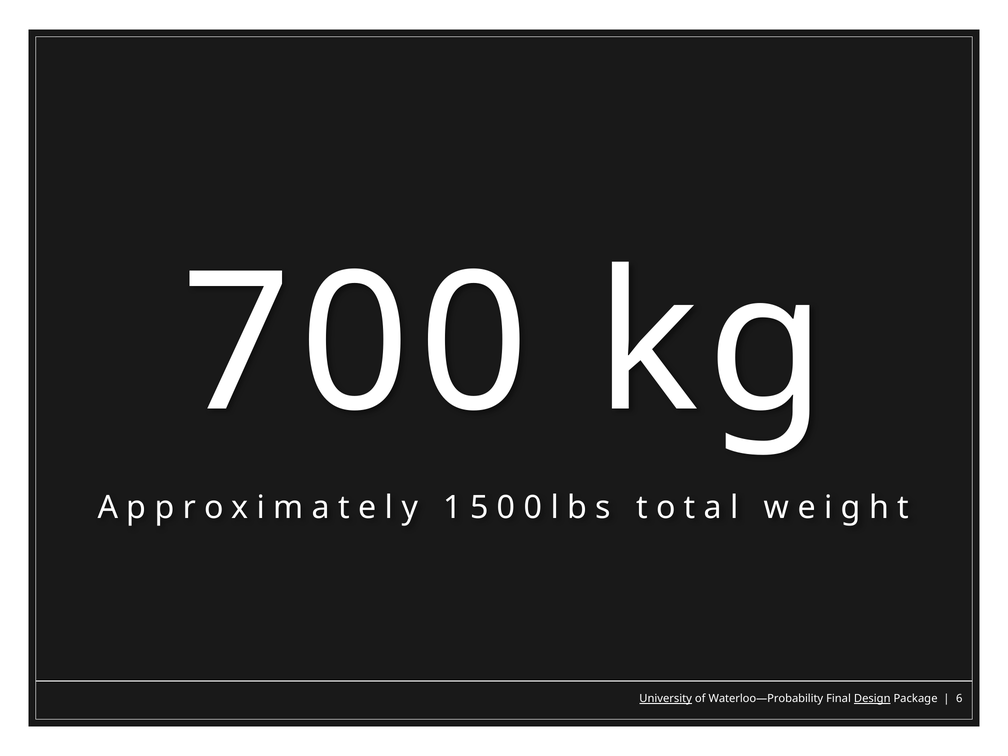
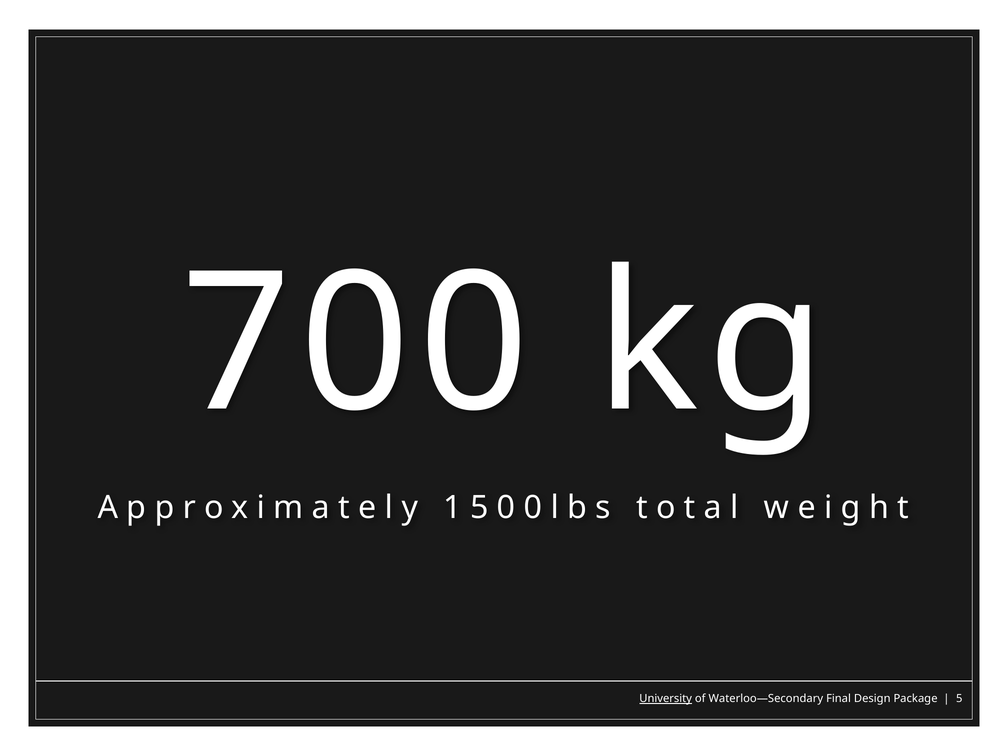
Waterloo—Probability: Waterloo—Probability -> Waterloo—Secondary
Design underline: present -> none
6 at (959, 699): 6 -> 5
